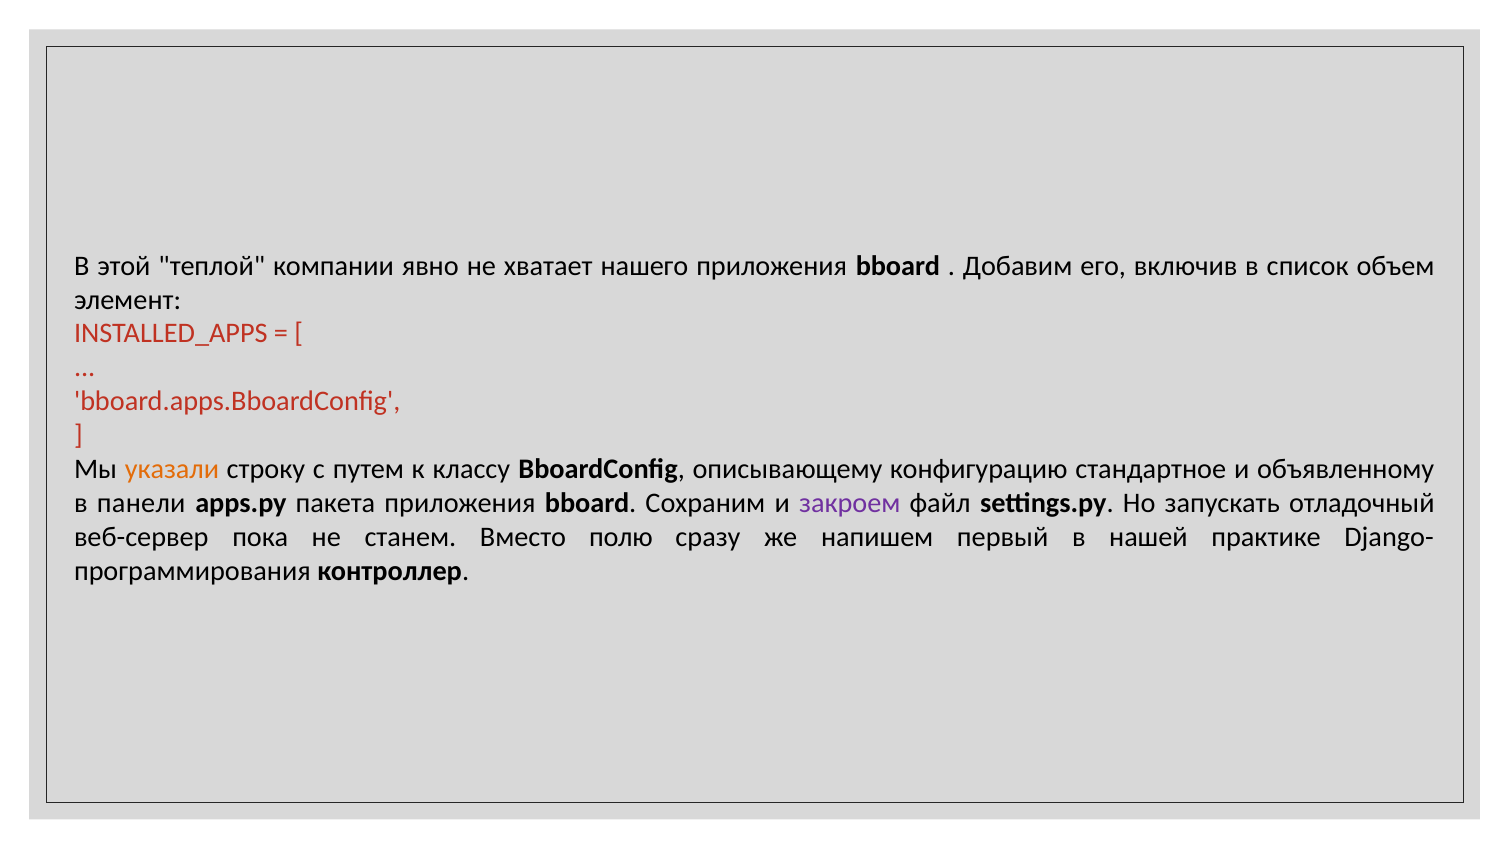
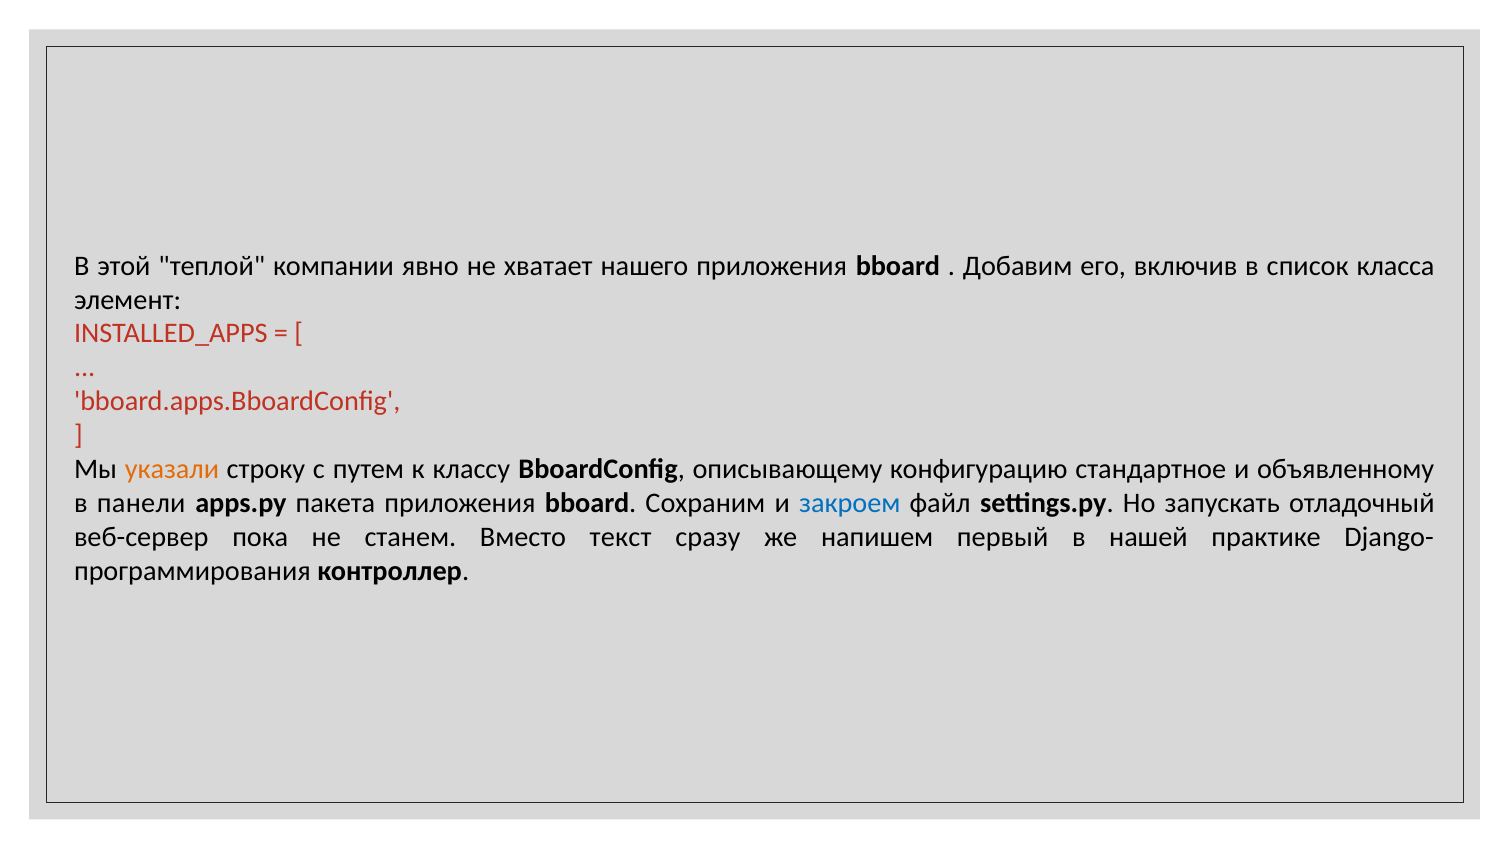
объем: объем -> класса
закроем colour: purple -> blue
полю: полю -> текст
